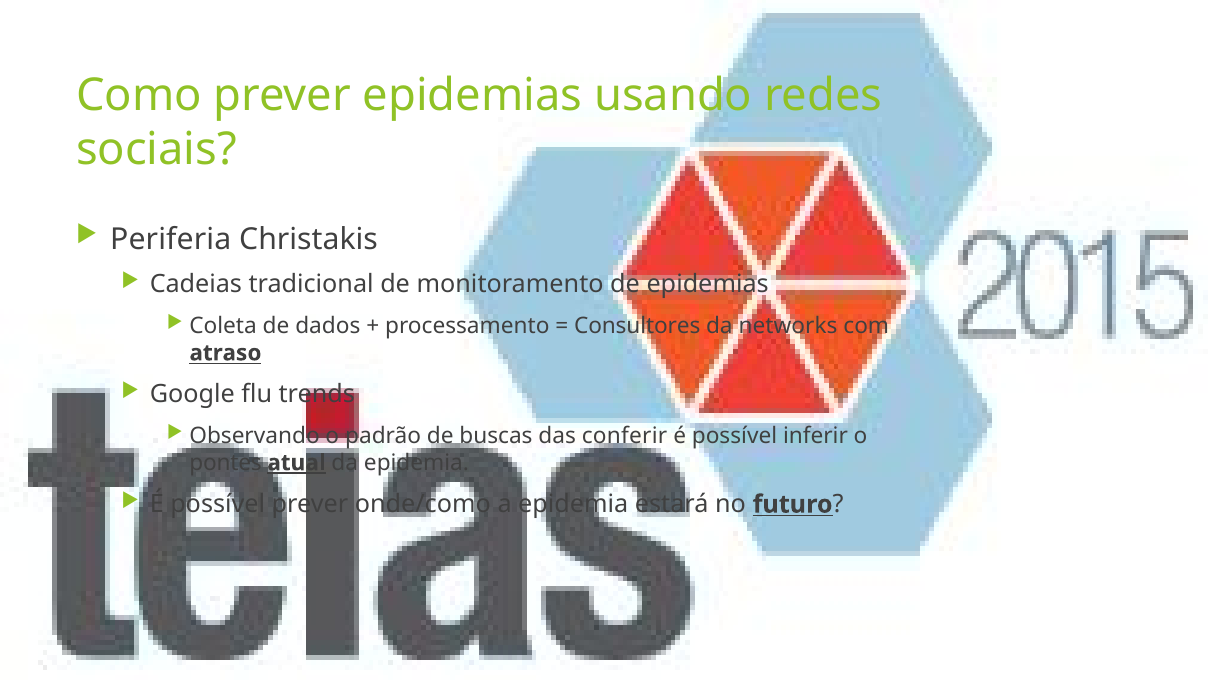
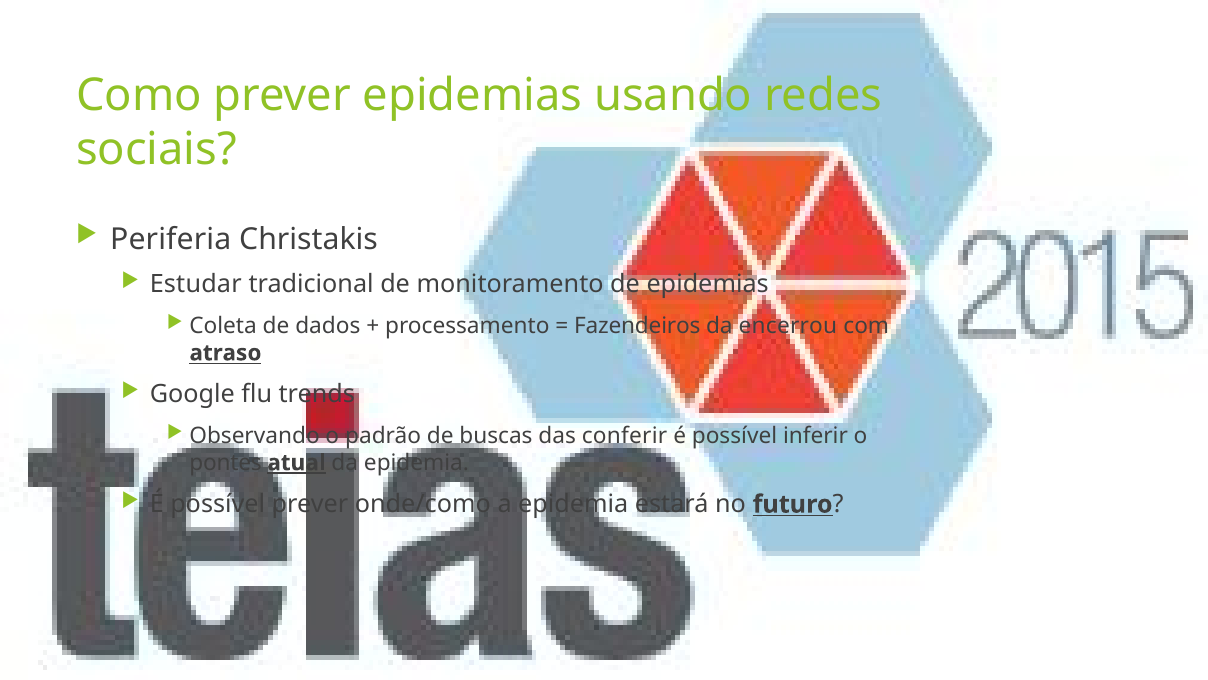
Cadeias: Cadeias -> Estudar
Consultores: Consultores -> Fazendeiros
networks: networks -> encerrou
